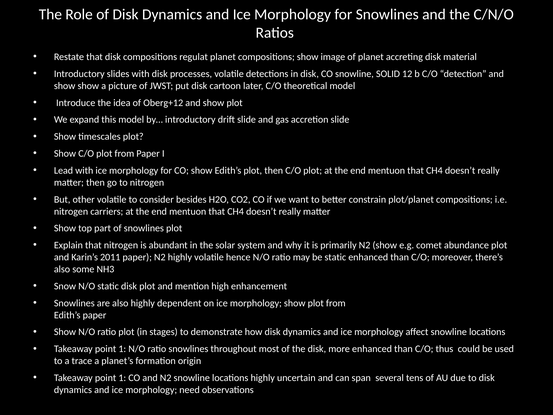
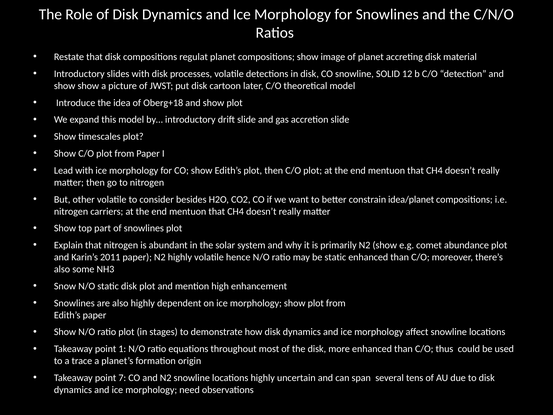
Oberg+12: Oberg+12 -> Oberg+18
plot/planet: plot/planet -> idea/planet
ratio snowlines: snowlines -> equations
1 at (122, 378): 1 -> 7
